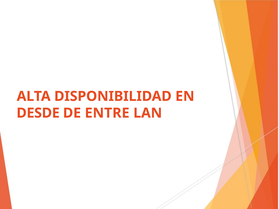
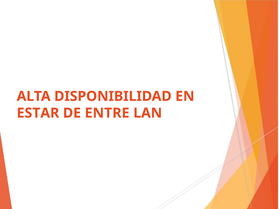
DESDE: DESDE -> ESTAR
